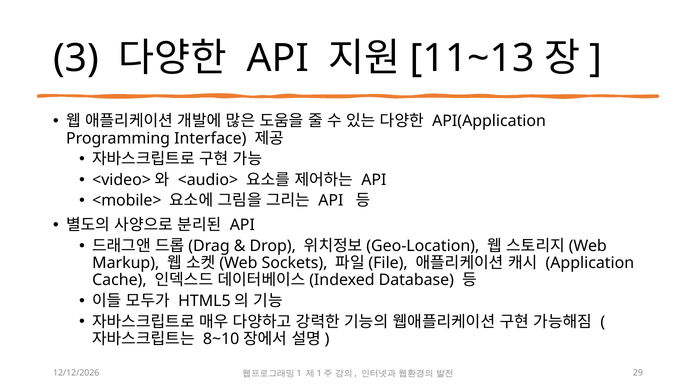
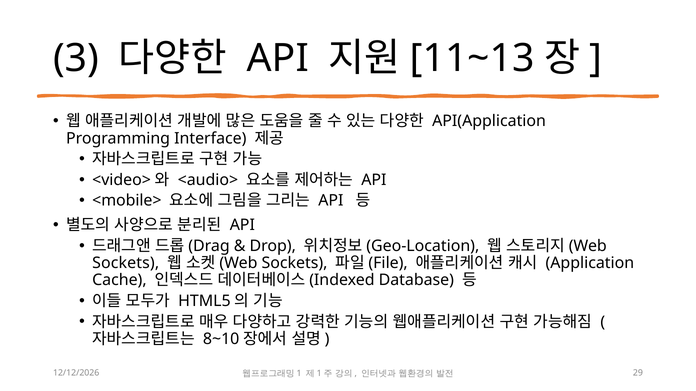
Markup at (126, 263): Markup -> Sockets
